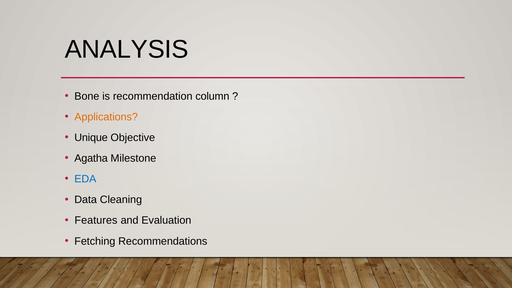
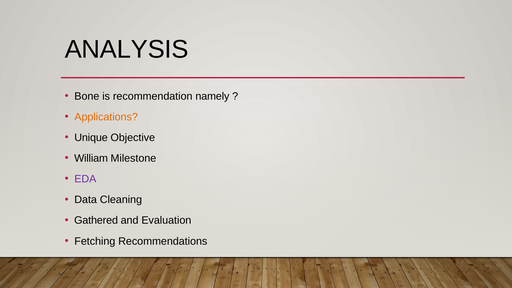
column: column -> namely
Agatha: Agatha -> William
EDA colour: blue -> purple
Features: Features -> Gathered
